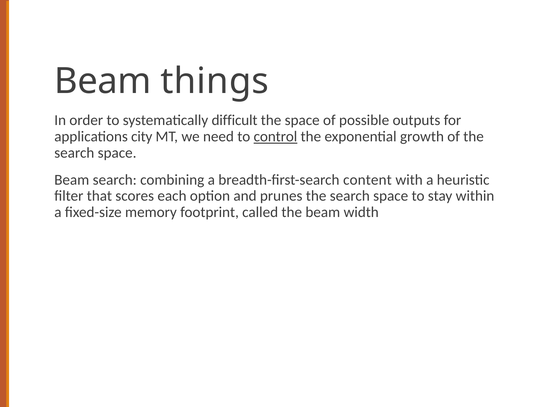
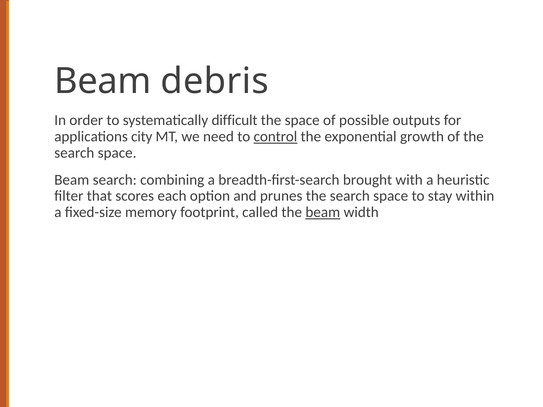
things: things -> debris
content: content -> brought
beam at (323, 212) underline: none -> present
